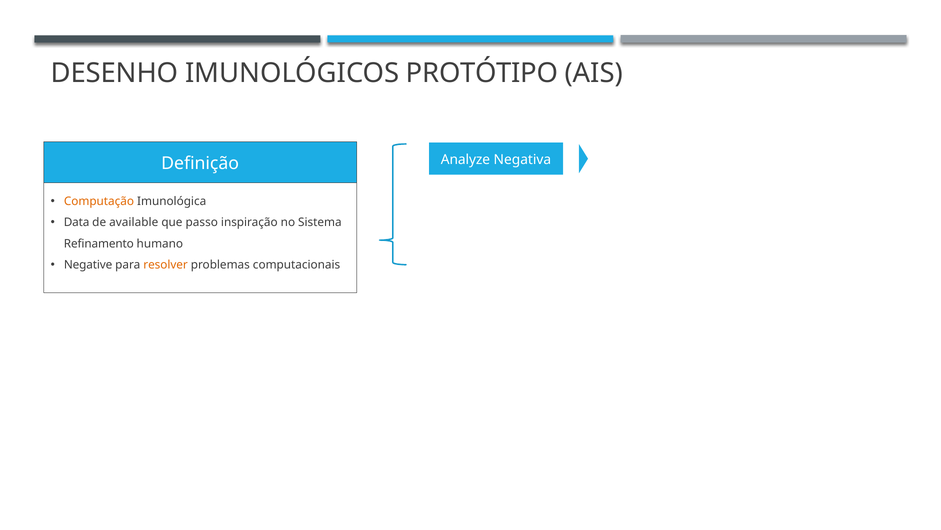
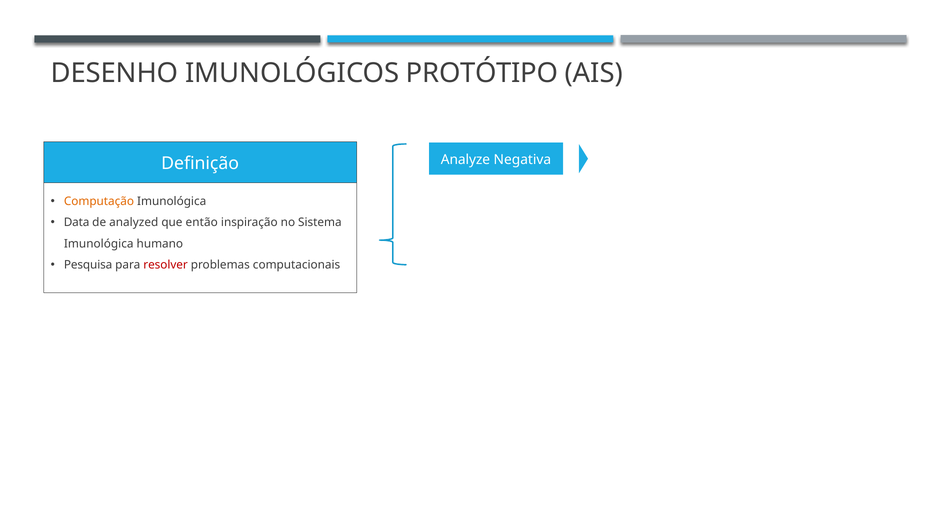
available: available -> analyzed
passo: passo -> então
Refinamento at (99, 243): Refinamento -> Imunológica
Negative: Negative -> Pesquisa
resolver colour: orange -> red
